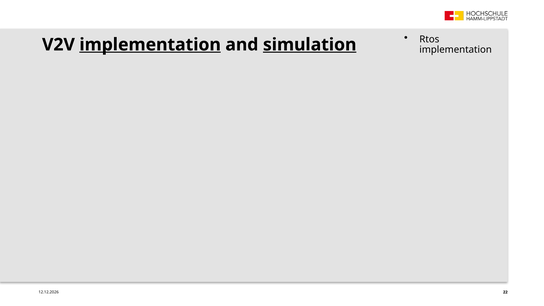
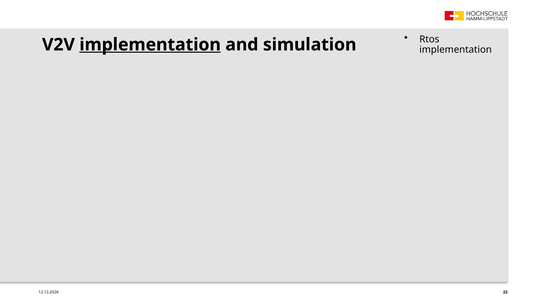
simulation underline: present -> none
